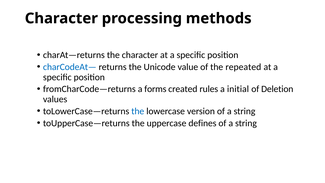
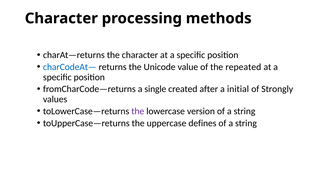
forms: forms -> single
rules: rules -> after
Deletion: Deletion -> Strongly
the at (138, 111) colour: blue -> purple
